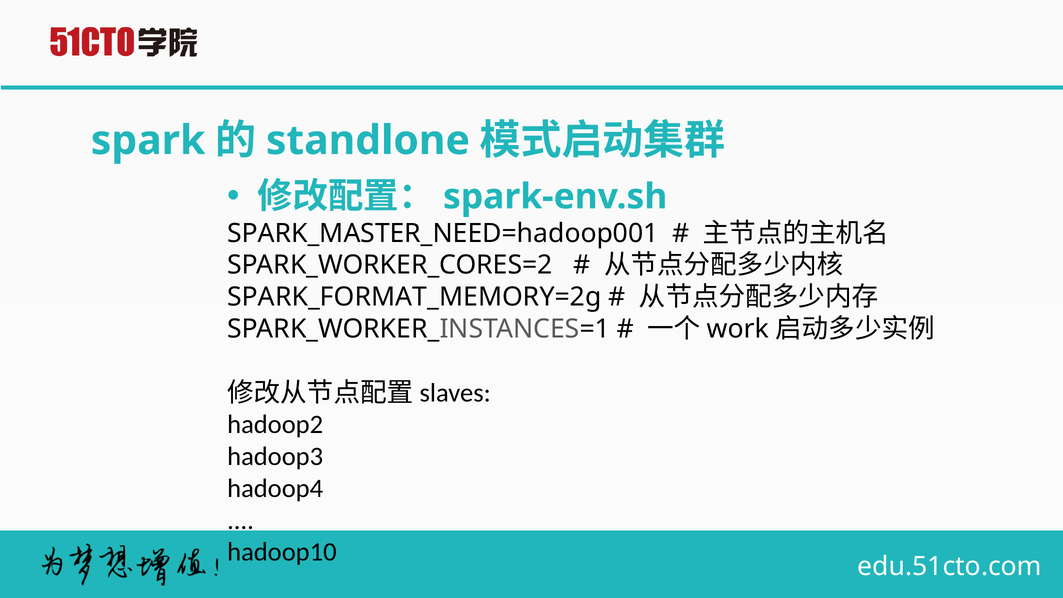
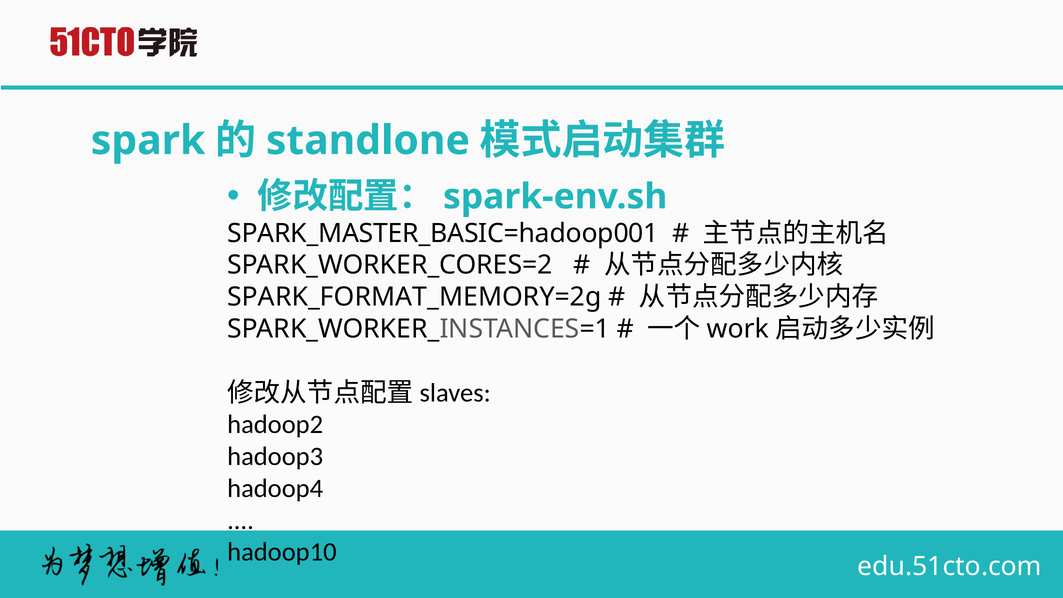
SPARK_MASTER_NEED=hadoop001: SPARK_MASTER_NEED=hadoop001 -> SPARK_MASTER_BASIC=hadoop001
